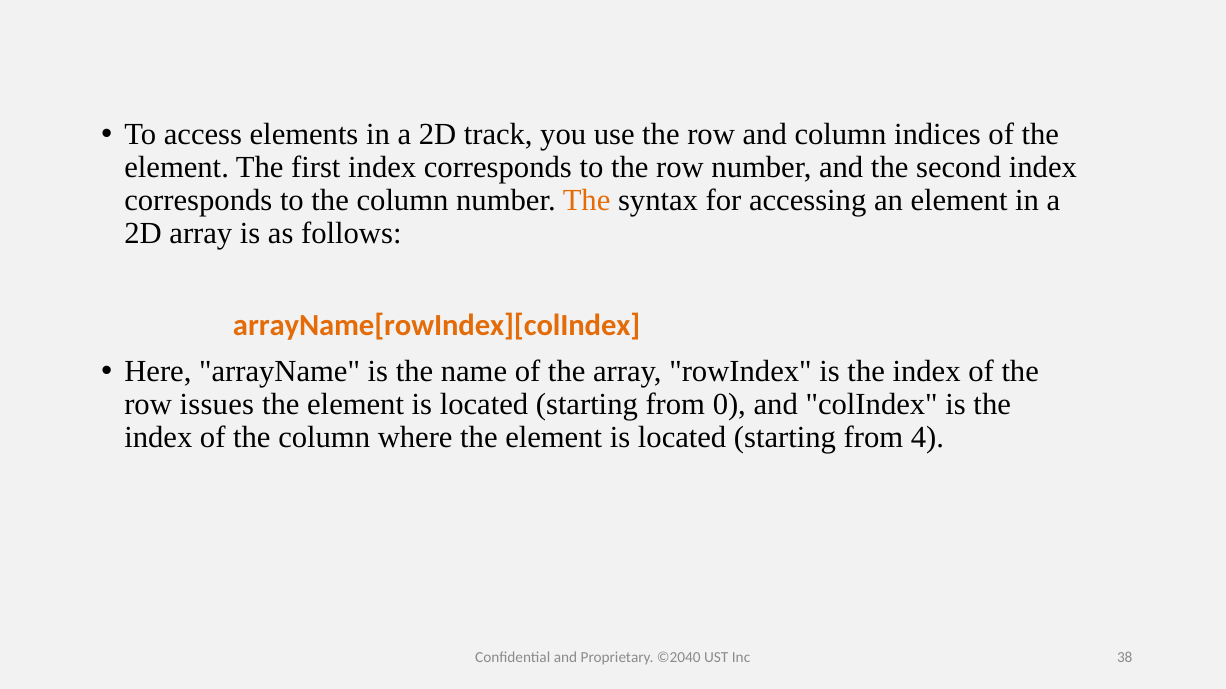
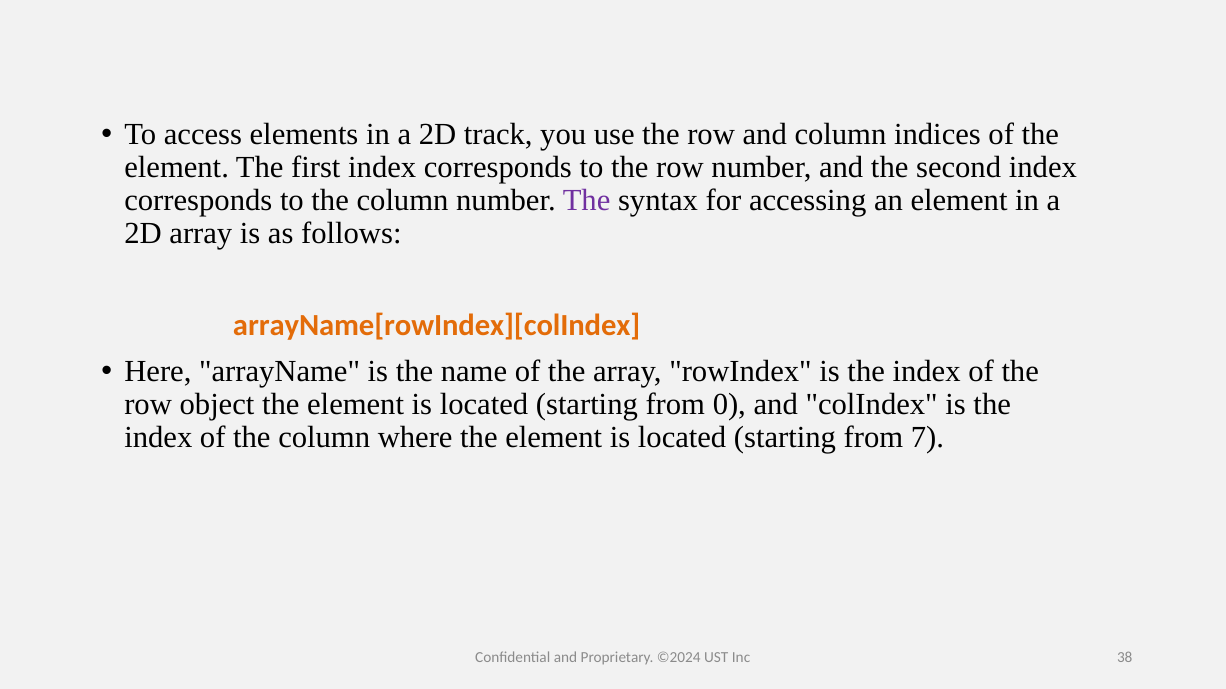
The at (587, 201) colour: orange -> purple
issues: issues -> object
4: 4 -> 7
©2040: ©2040 -> ©2024
